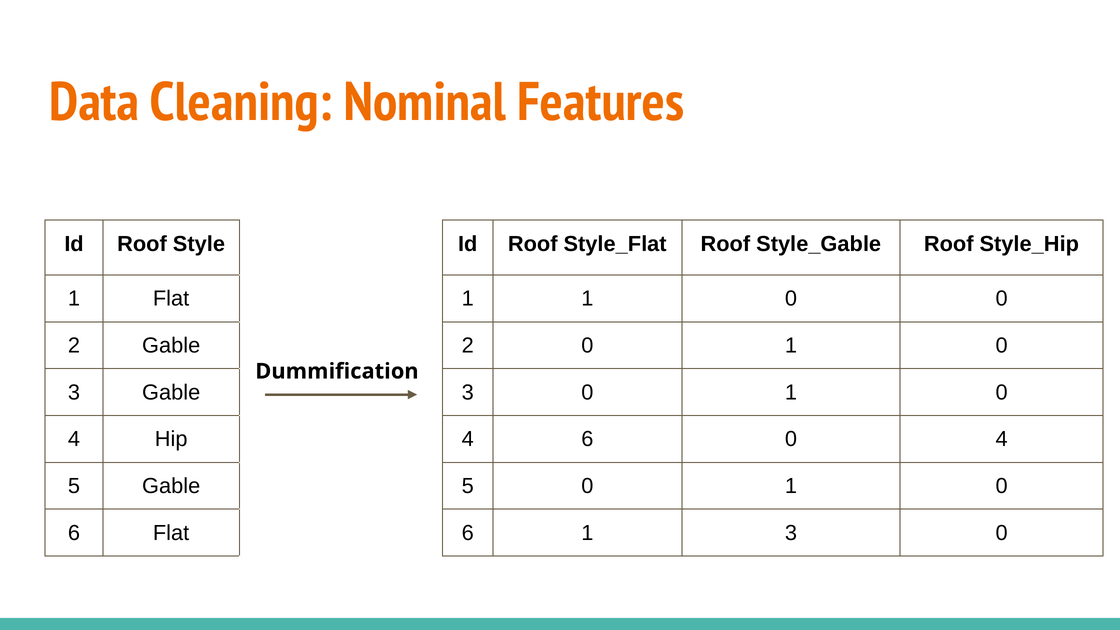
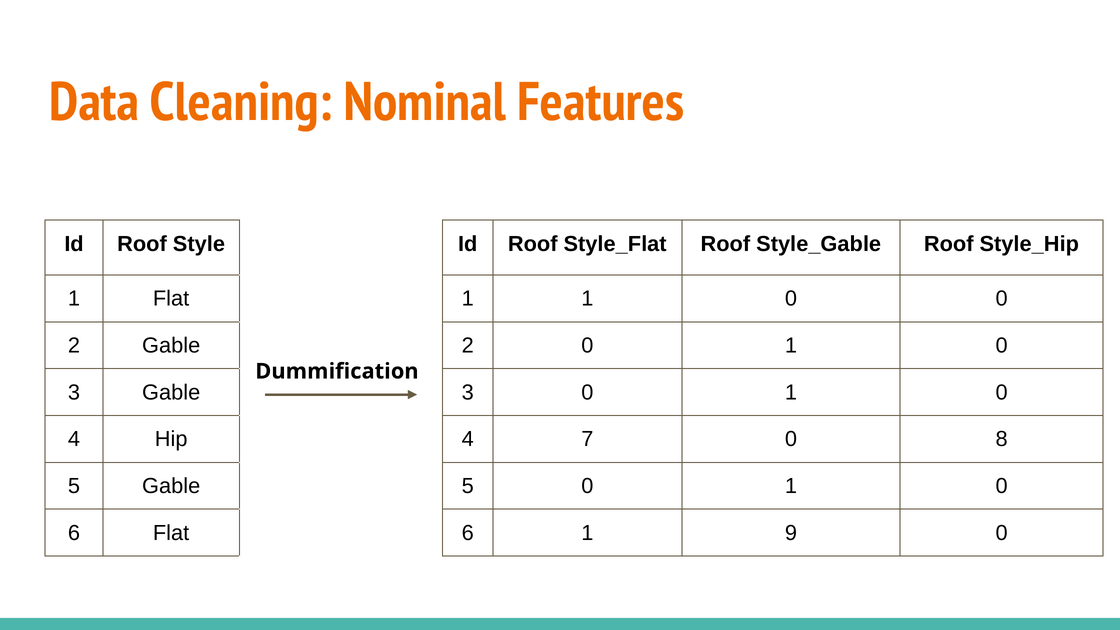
4 6: 6 -> 7
4 at (1002, 439): 4 -> 8
1 3: 3 -> 9
